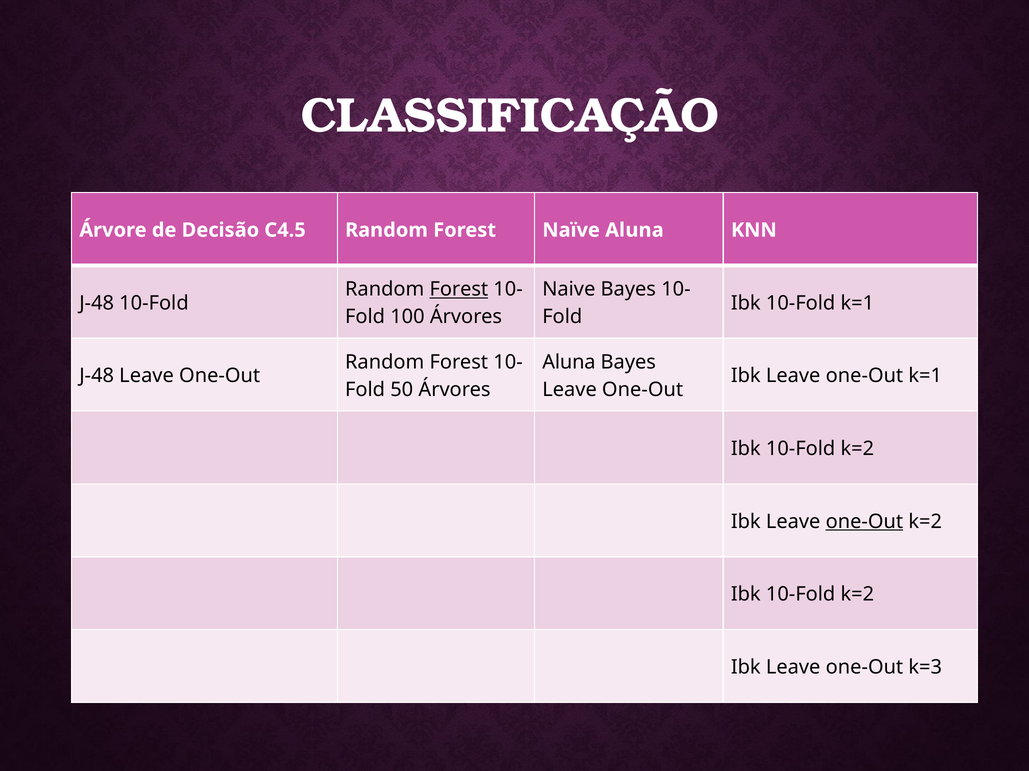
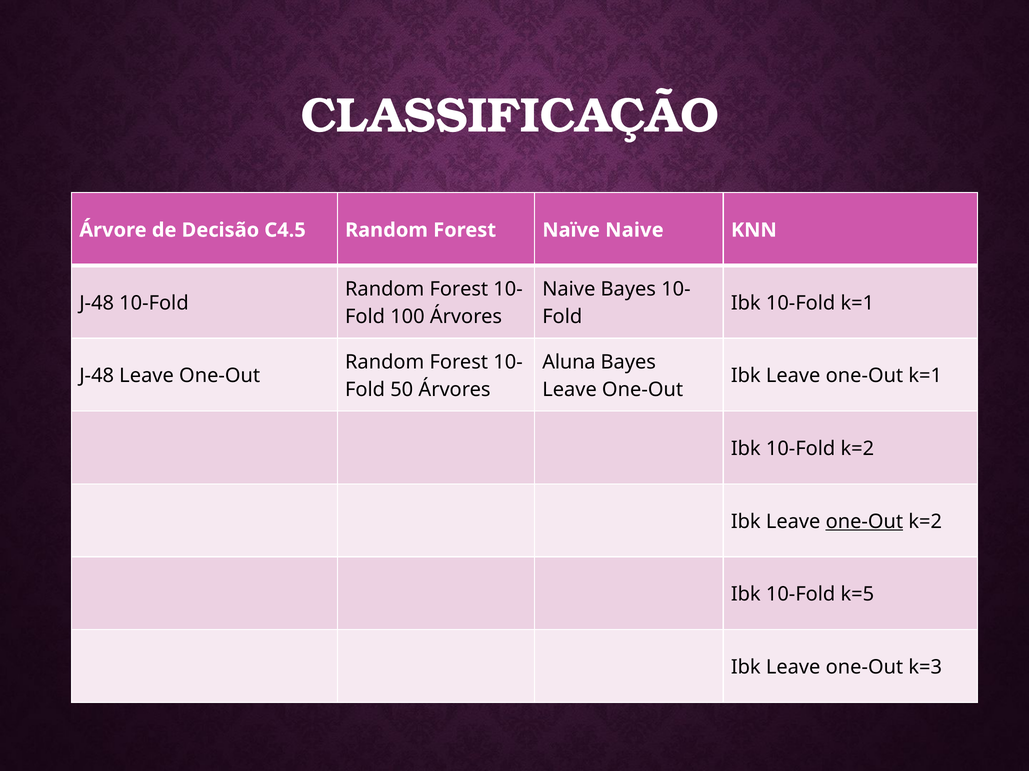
Naïve Aluna: Aluna -> Naive
Forest at (459, 290) underline: present -> none
k=2 at (857, 595): k=2 -> k=5
